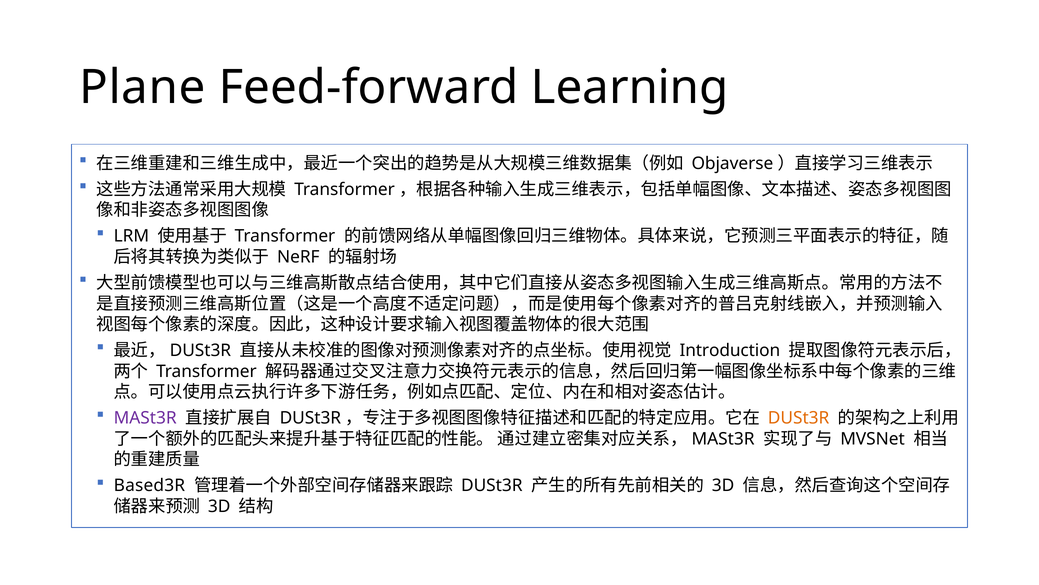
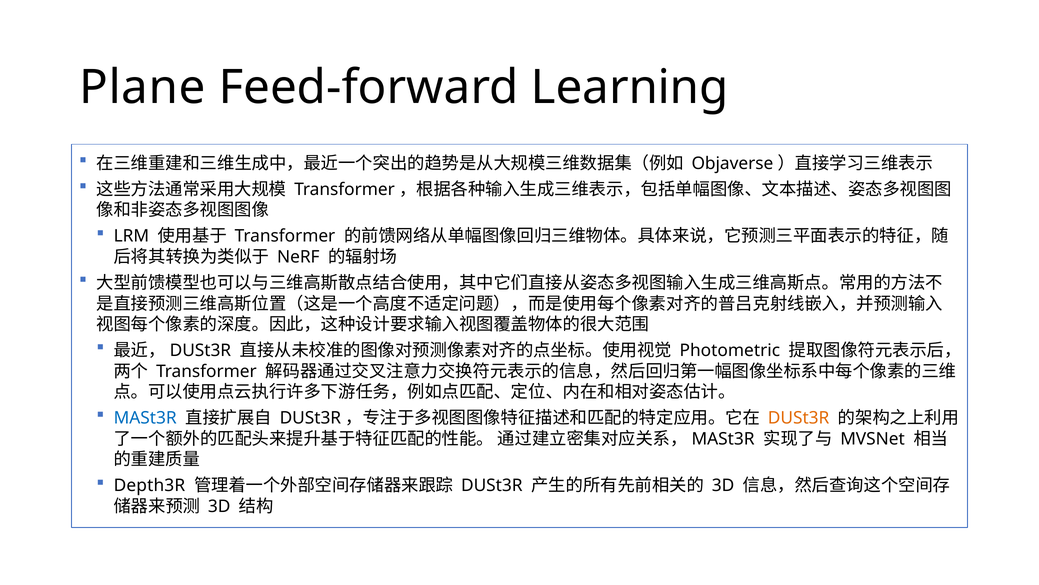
Introduction: Introduction -> Photometric
MASt3R colour: purple -> blue
Based3R: Based3R -> Depth3R
